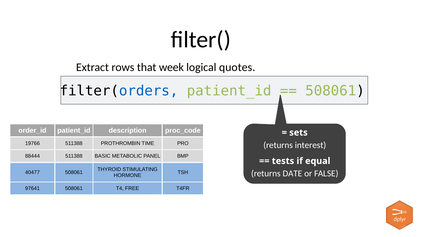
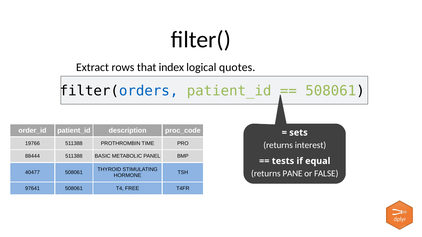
week: week -> index
DATE: DATE -> PANE
